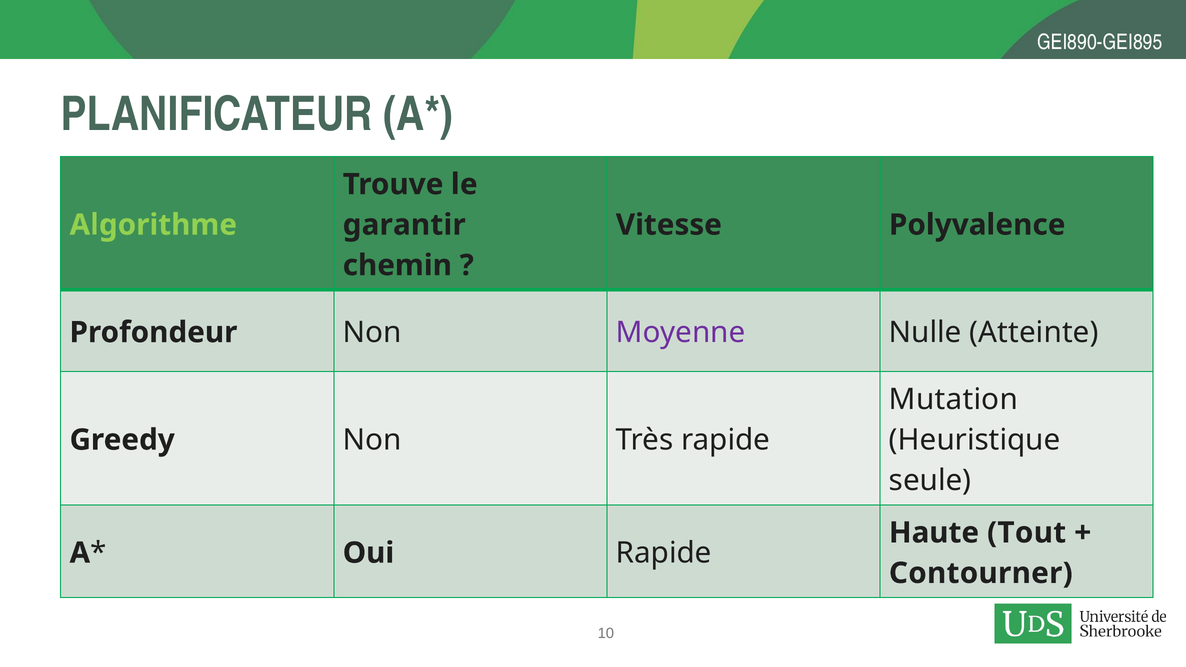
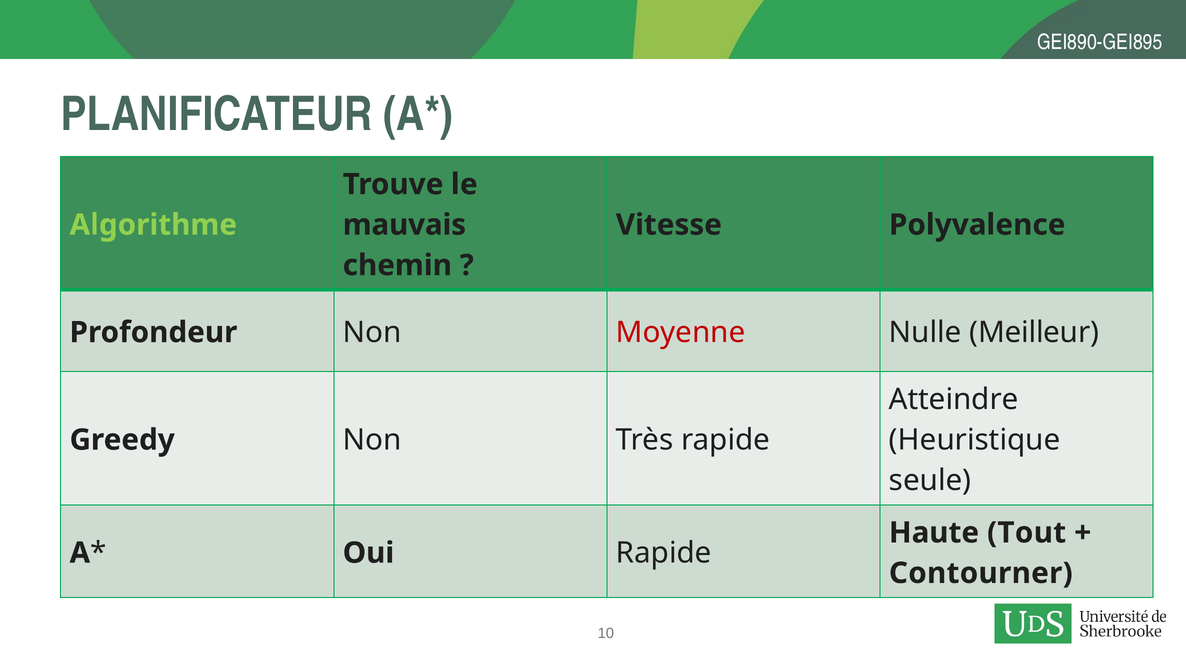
garantir: garantir -> mauvais
Moyenne colour: purple -> red
Atteinte: Atteinte -> Meilleur
Mutation: Mutation -> Atteindre
